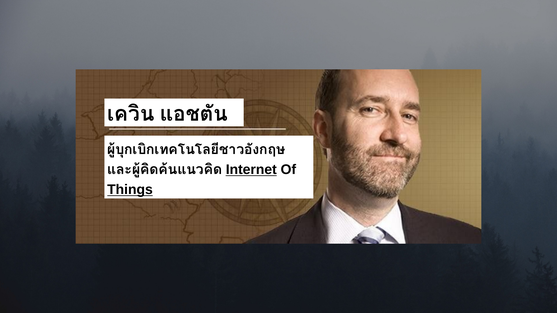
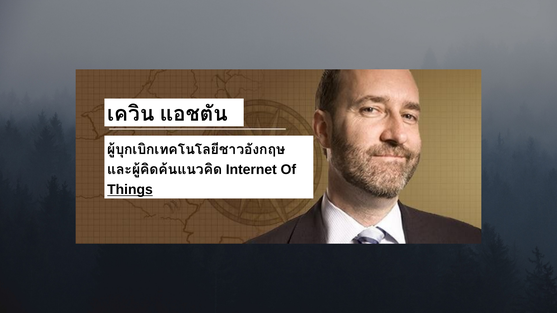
Internet underline: present -> none
